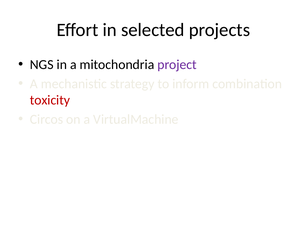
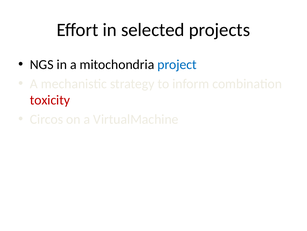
project colour: purple -> blue
